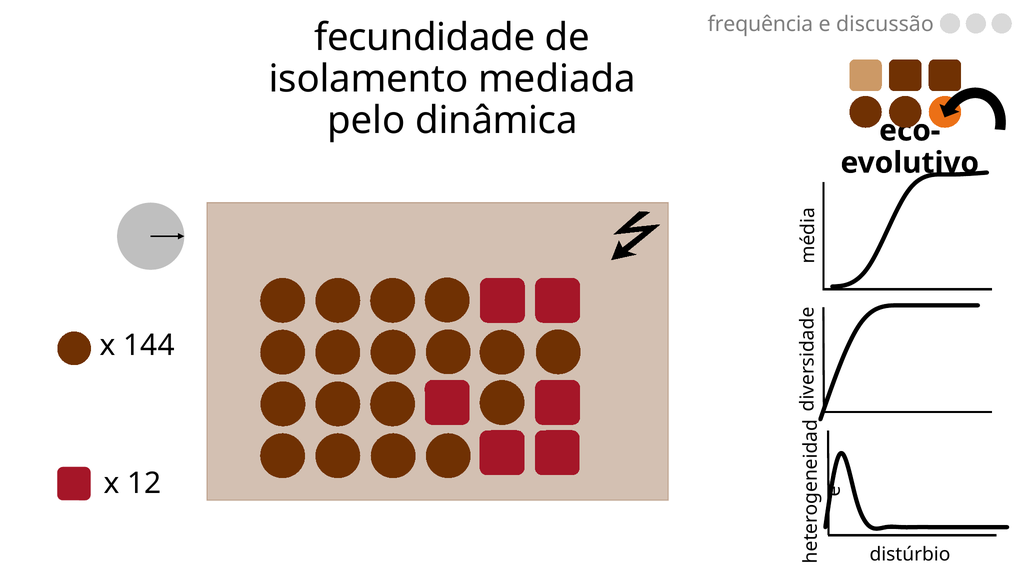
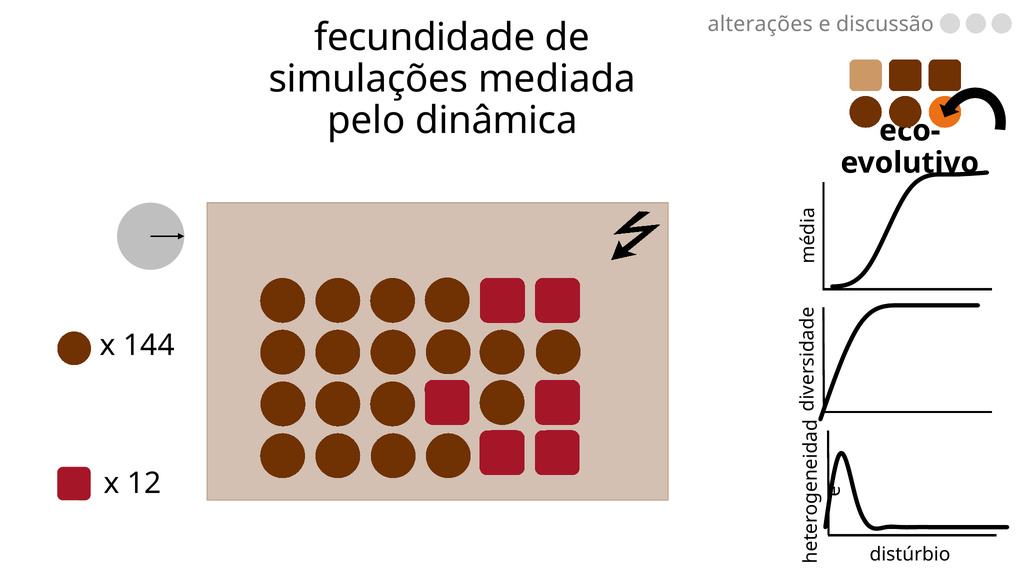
frequência: frequência -> alterações
isolamento: isolamento -> simulações
